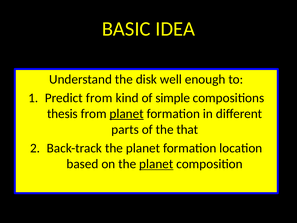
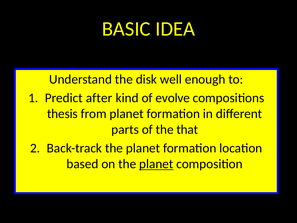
Predict from: from -> after
simple: simple -> evolve
planet at (127, 114) underline: present -> none
